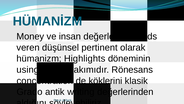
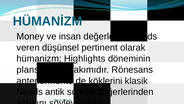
using: using -> plans
concentration: concentration -> anteriormente
Grado: Grado -> Needs
writing: writing -> scarce
